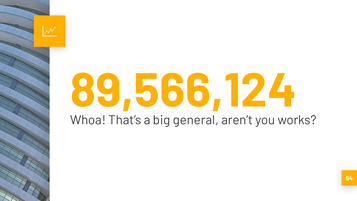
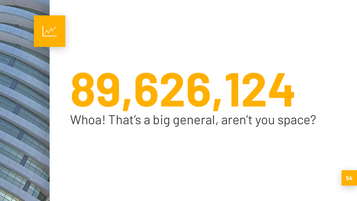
89,566,124: 89,566,124 -> 89,626,124
works: works -> space
